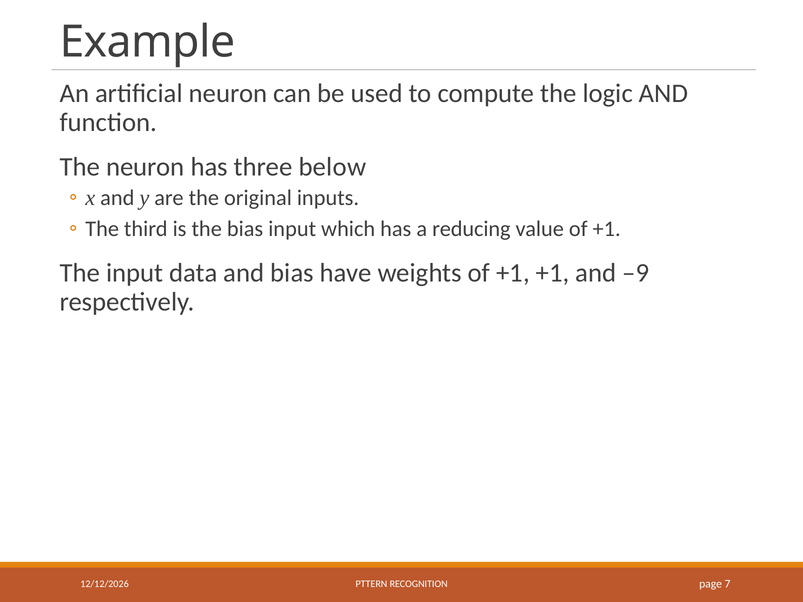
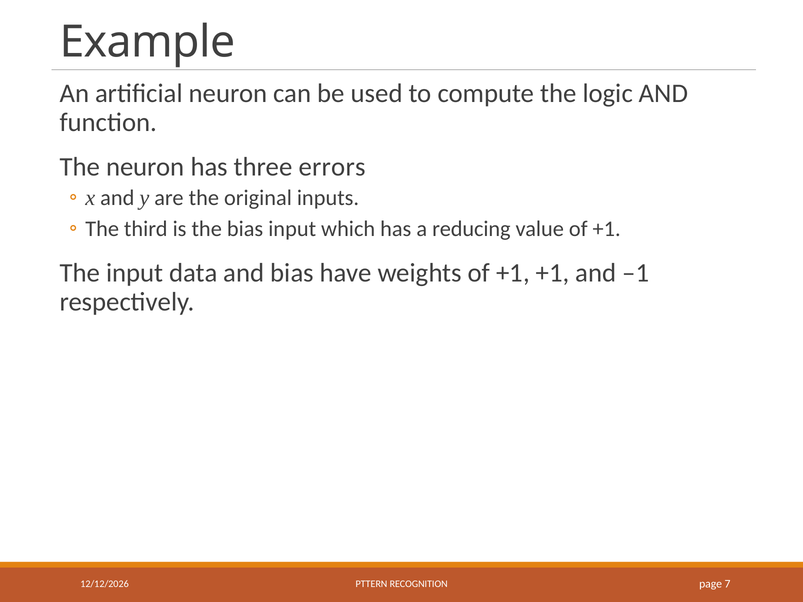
below: below -> errors
–9: –9 -> –1
